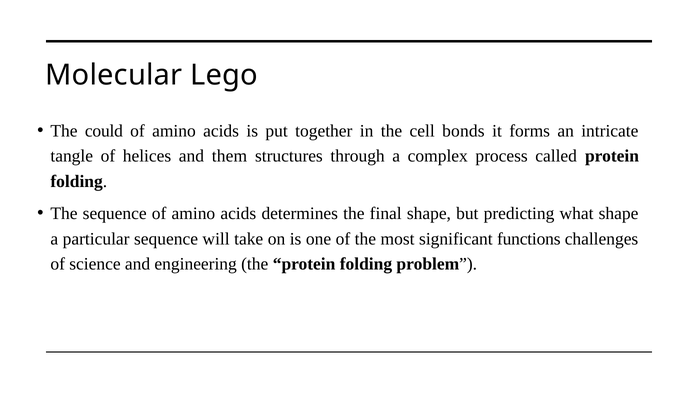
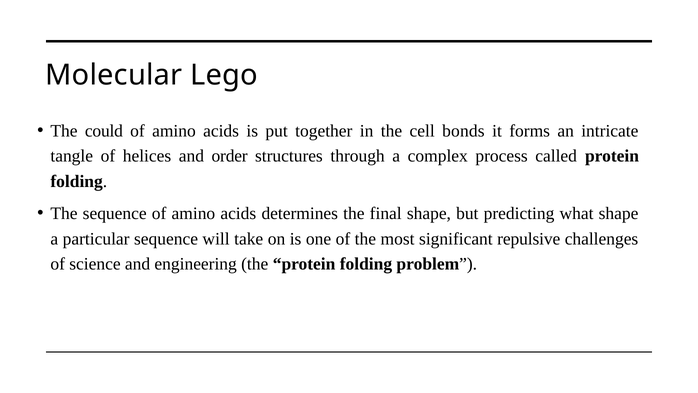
them: them -> order
functions: functions -> repulsive
